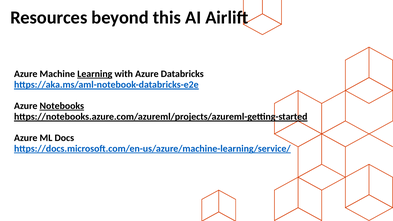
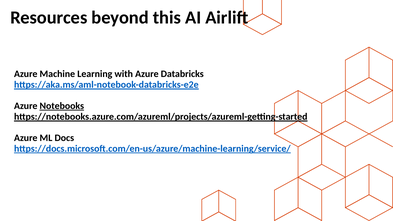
Learning underline: present -> none
